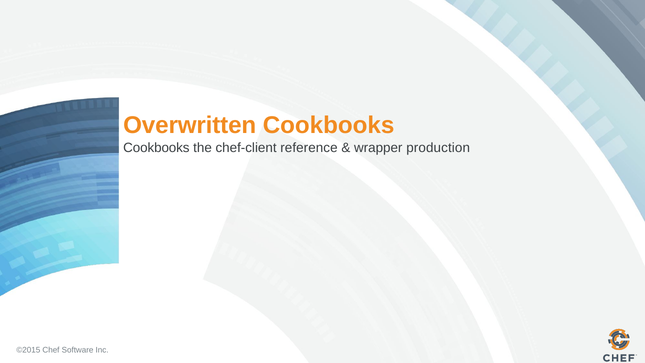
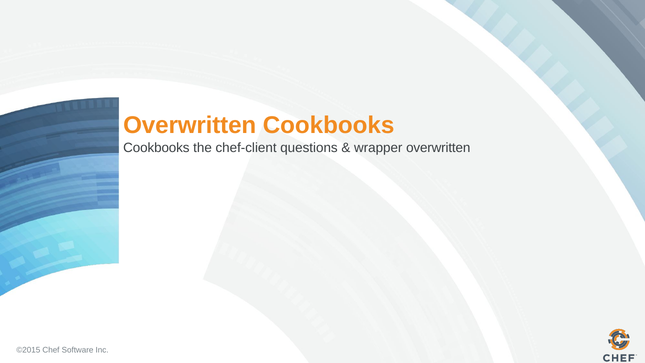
reference: reference -> questions
wrapper production: production -> overwritten
